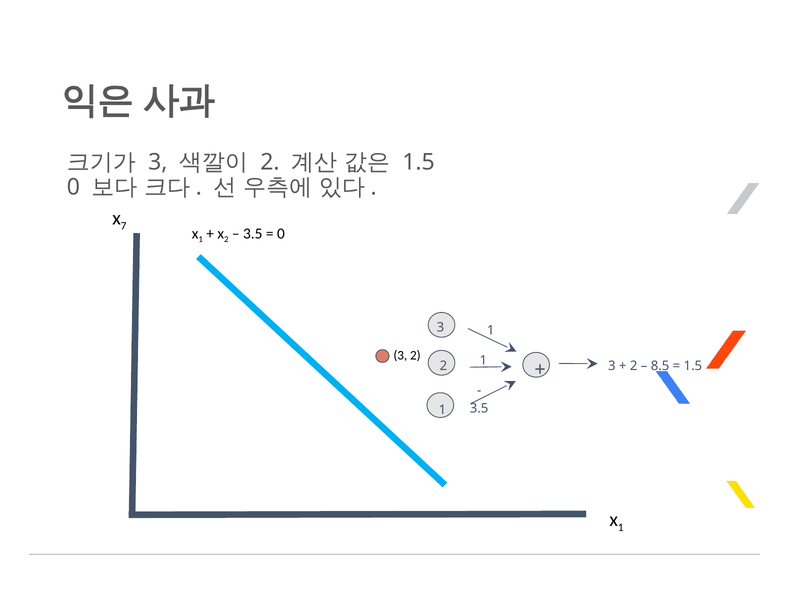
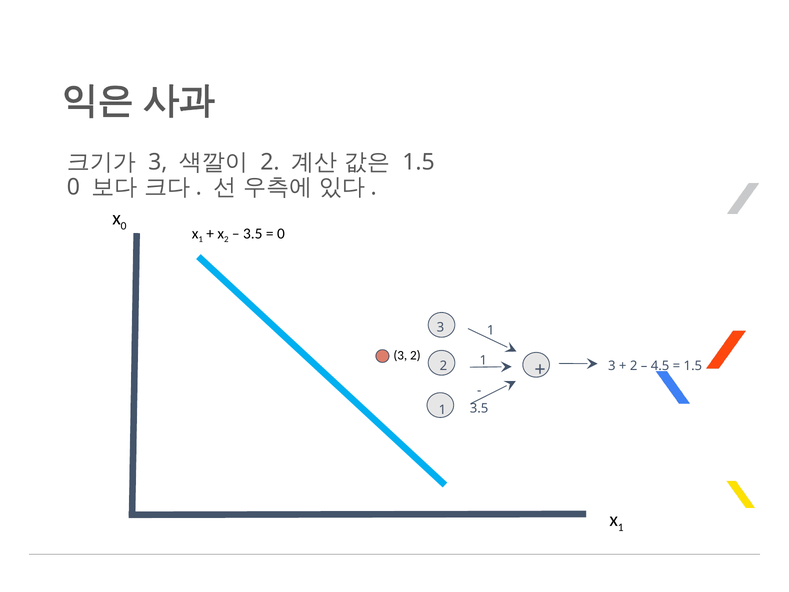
7 at (124, 226): 7 -> 0
8.5: 8.5 -> 4.5
